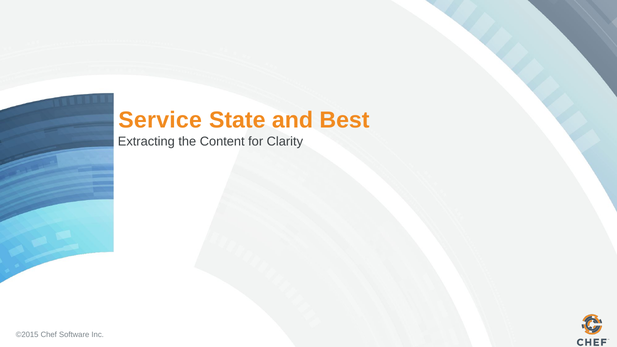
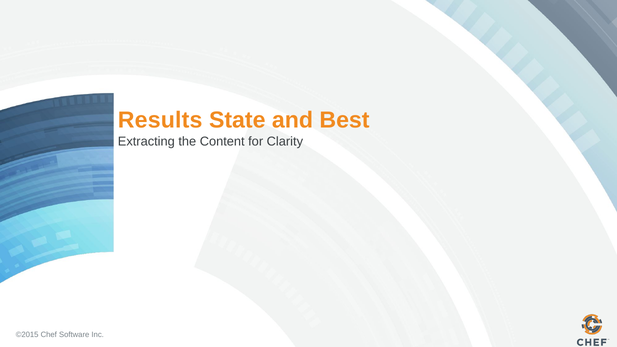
Service: Service -> Results
